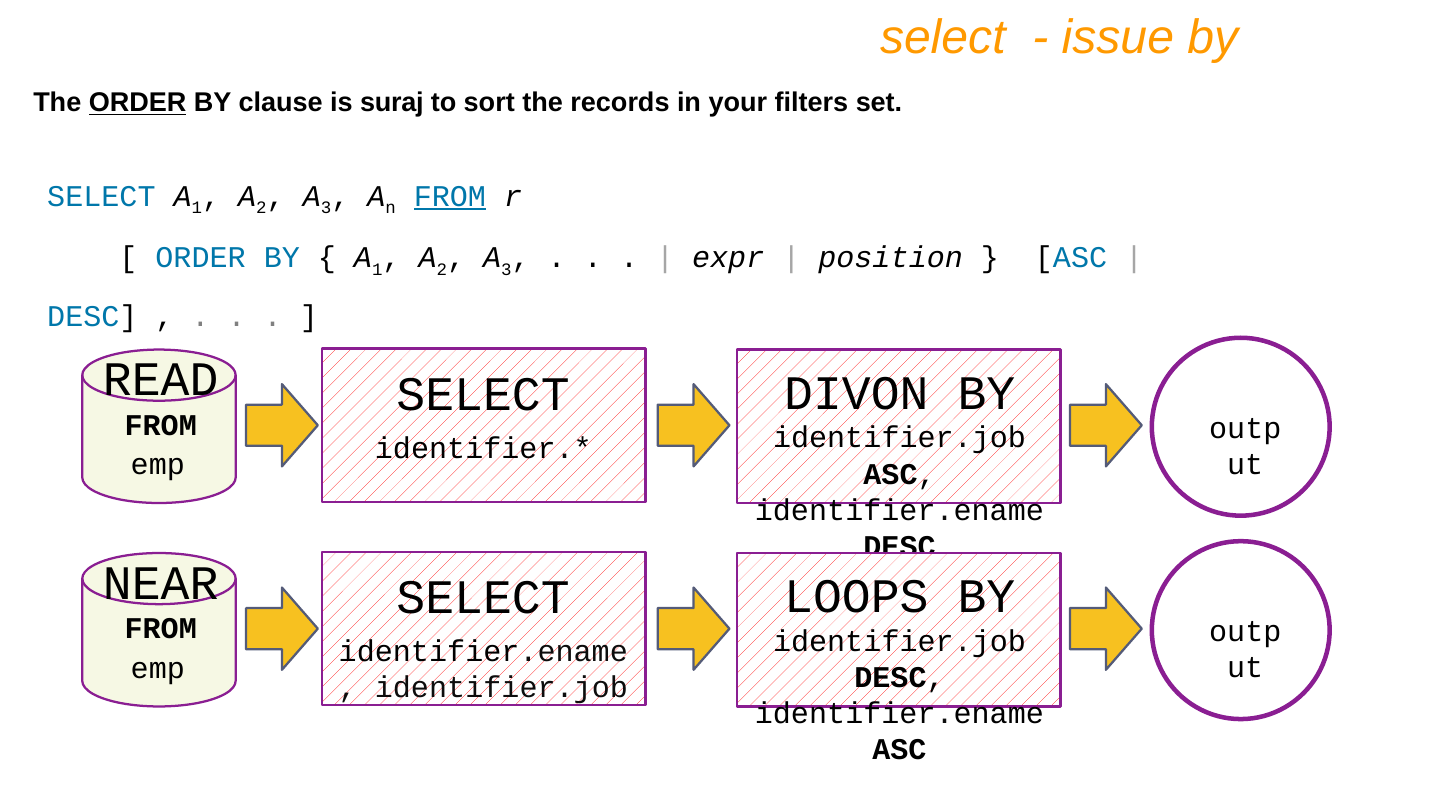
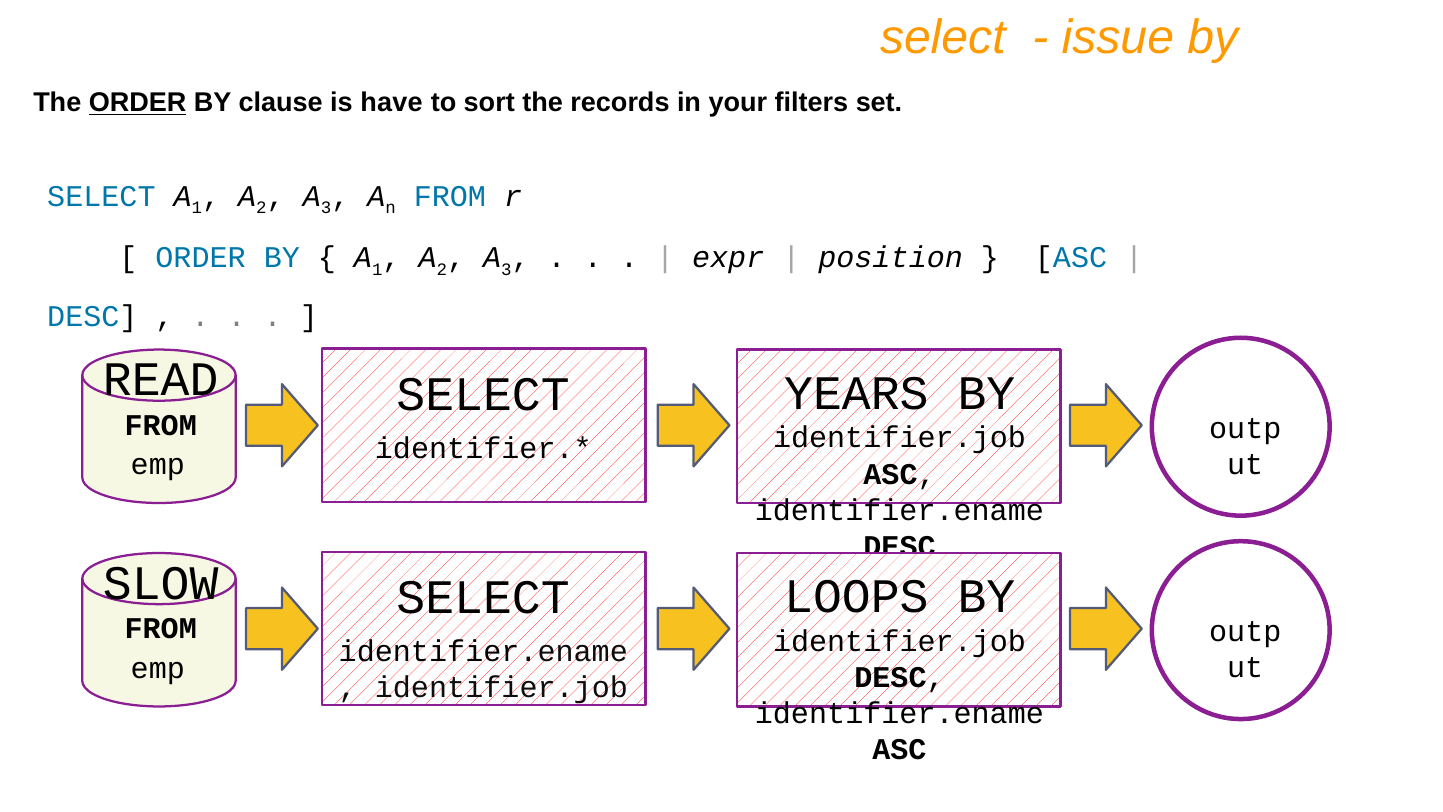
suraj: suraj -> have
FROM at (450, 196) underline: present -> none
DIVON: DIVON -> YEARS
NEAR: NEAR -> SLOW
